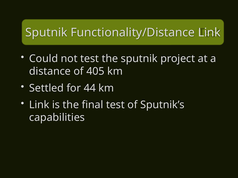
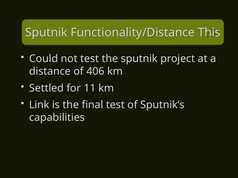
Functionality/Distance Link: Link -> This
405: 405 -> 406
44: 44 -> 11
